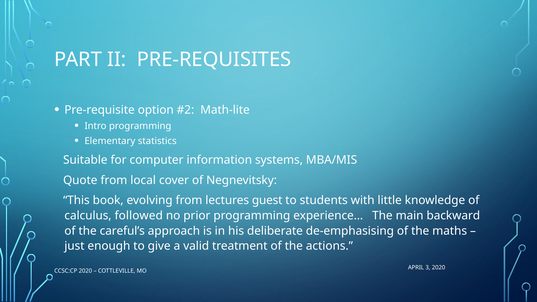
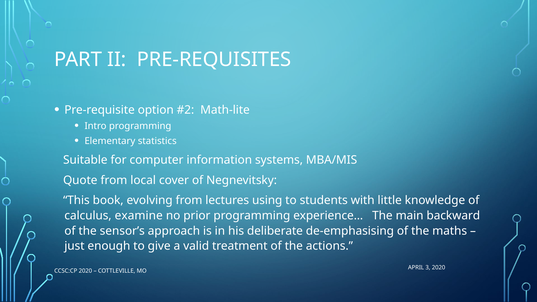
guest: guest -> using
followed: followed -> examine
careful’s: careful’s -> sensor’s
